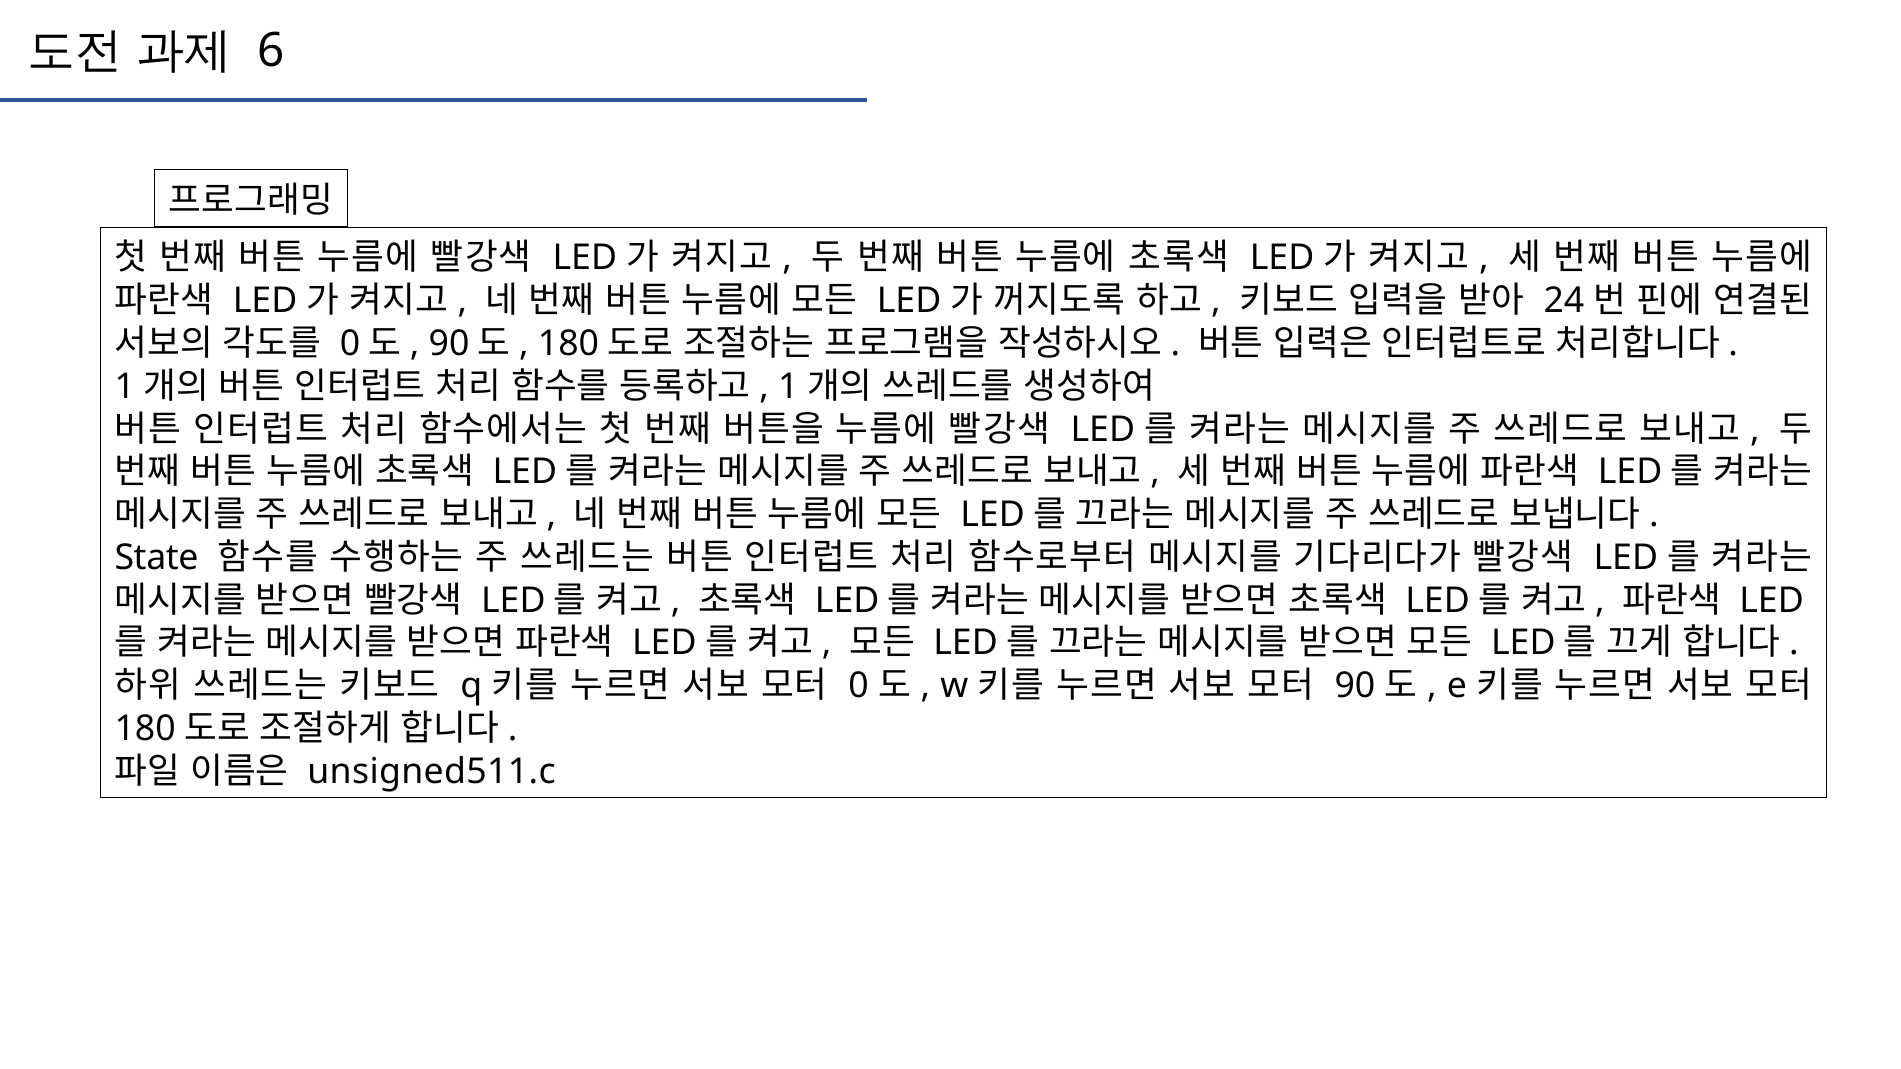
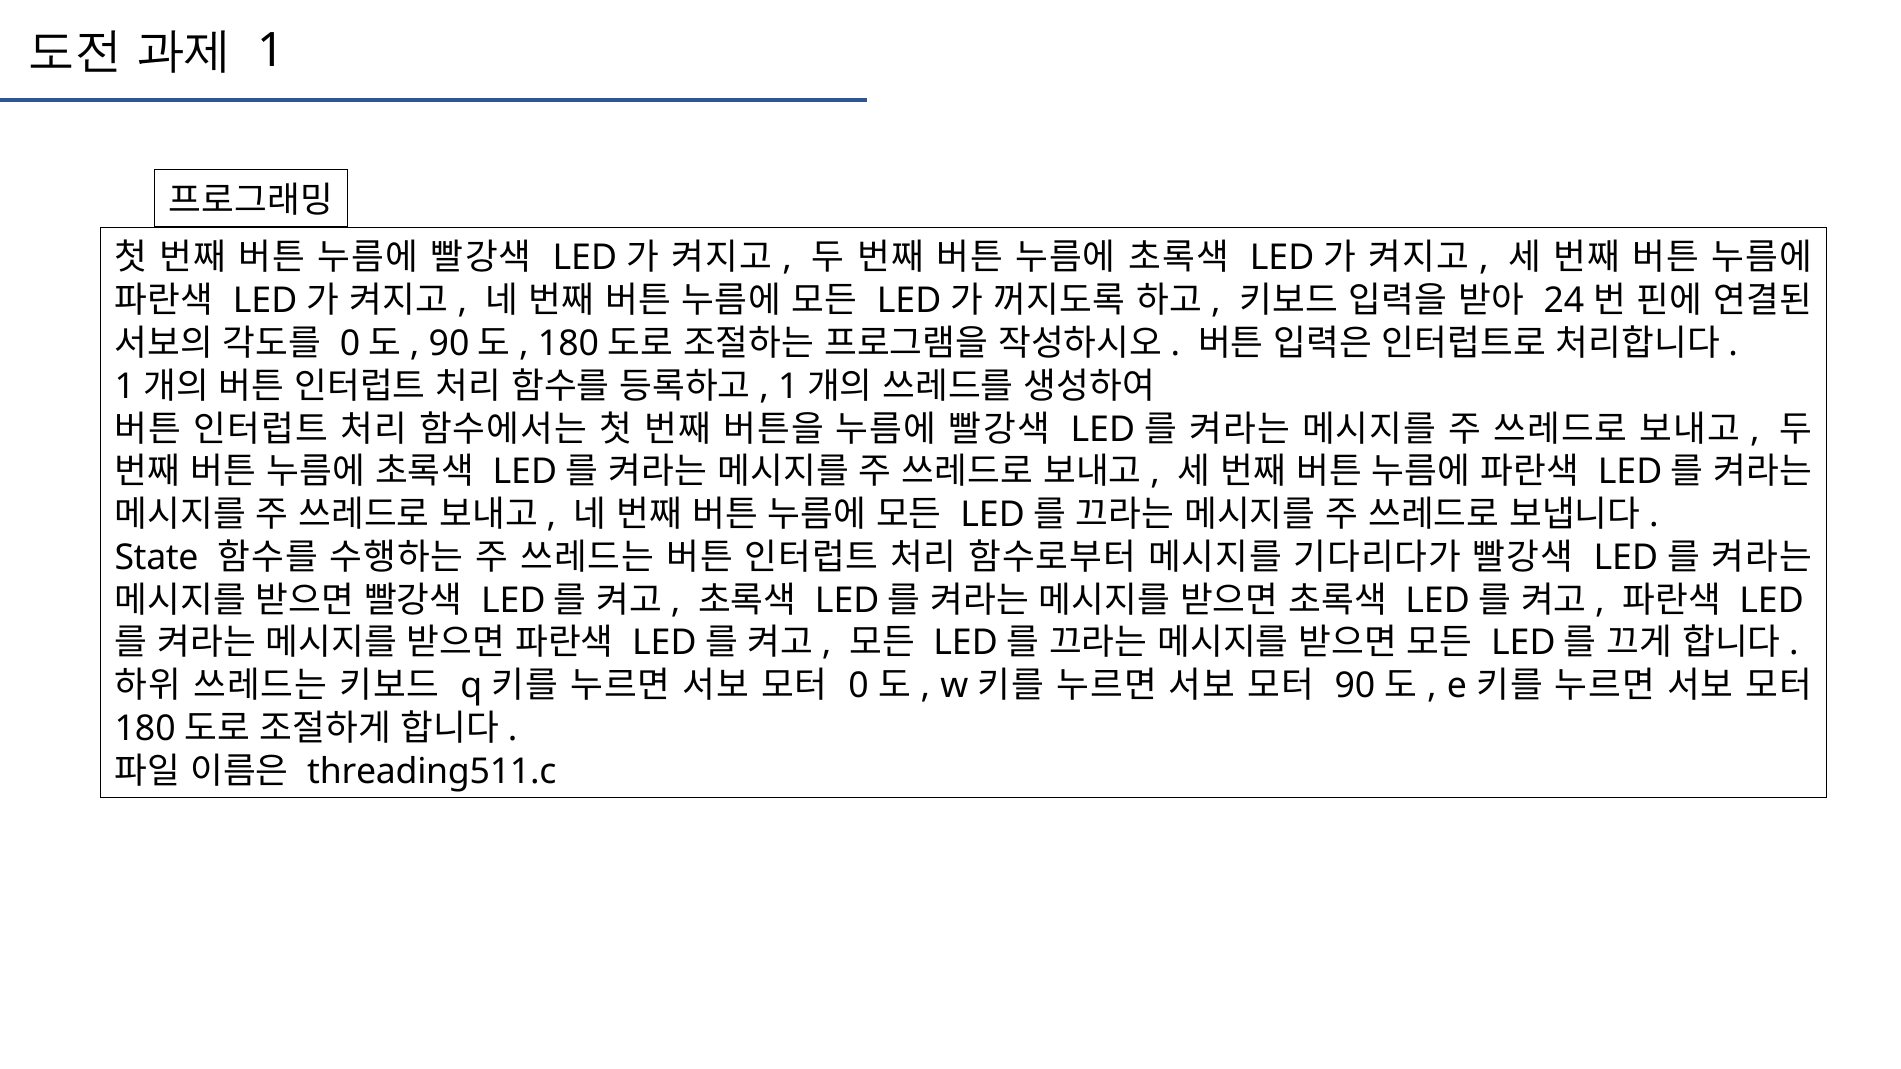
6: 6 -> 1
unsigned511.c: unsigned511.c -> threading511.c
